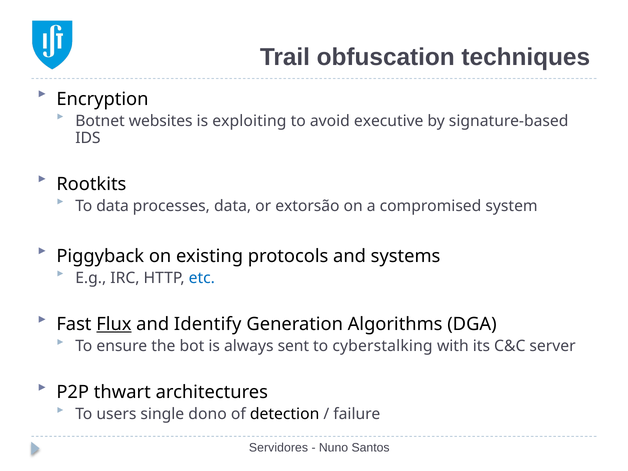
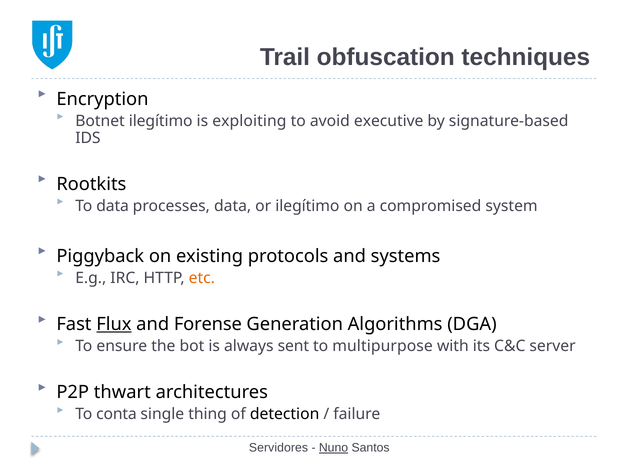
Botnet websites: websites -> ilegítimo
or extorsão: extorsão -> ilegítimo
etc colour: blue -> orange
Identify: Identify -> Forense
cyberstalking: cyberstalking -> multipurpose
users: users -> conta
dono: dono -> thing
Nuno underline: none -> present
